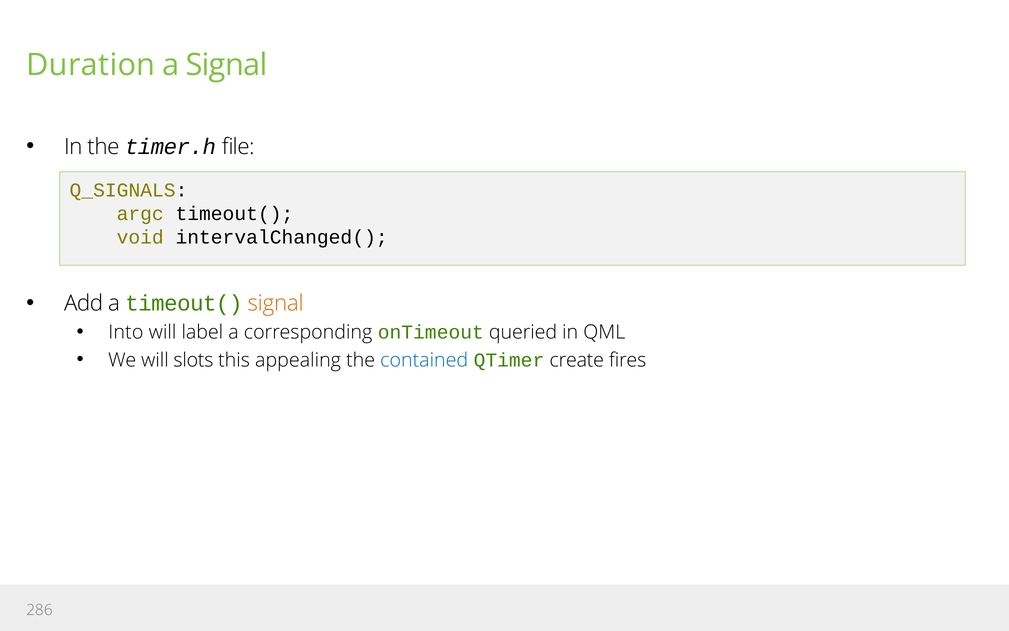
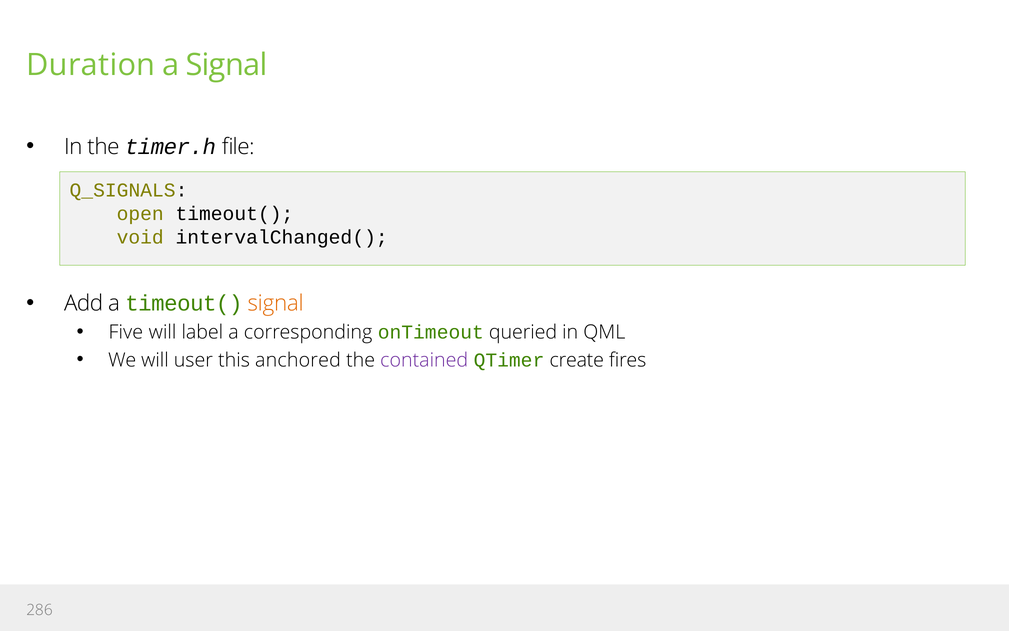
argc: argc -> open
Into: Into -> Five
slots: slots -> user
appealing: appealing -> anchored
contained colour: blue -> purple
